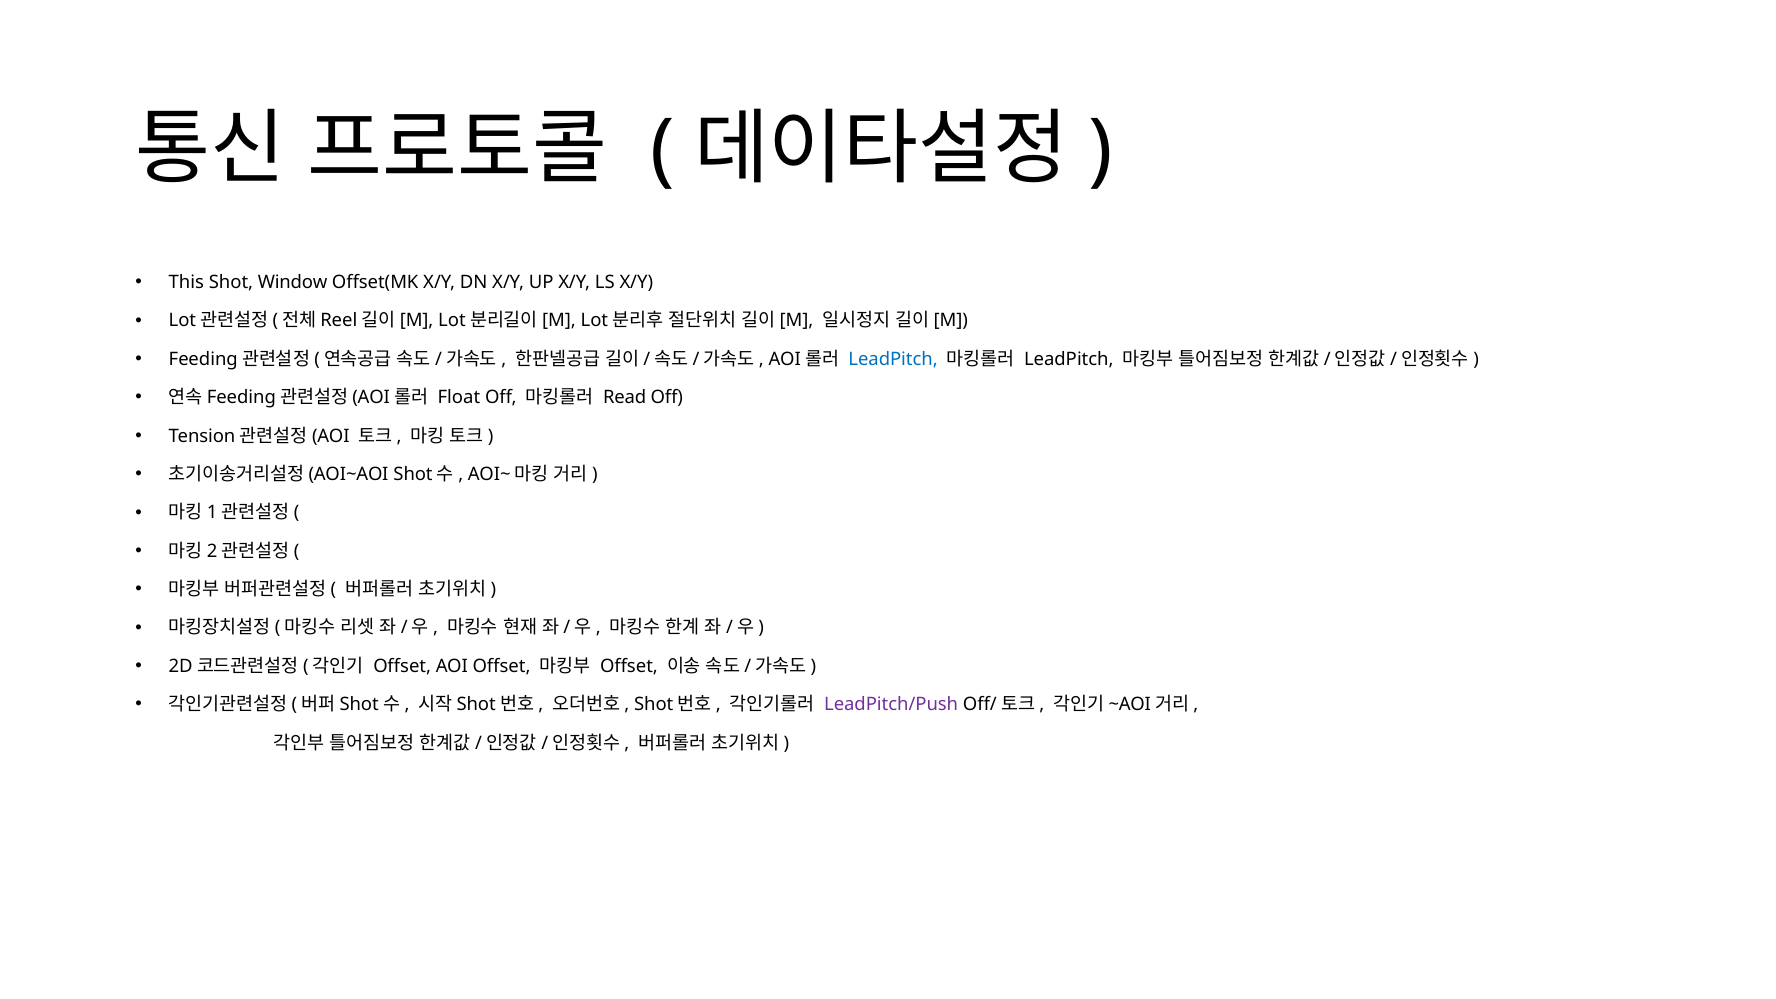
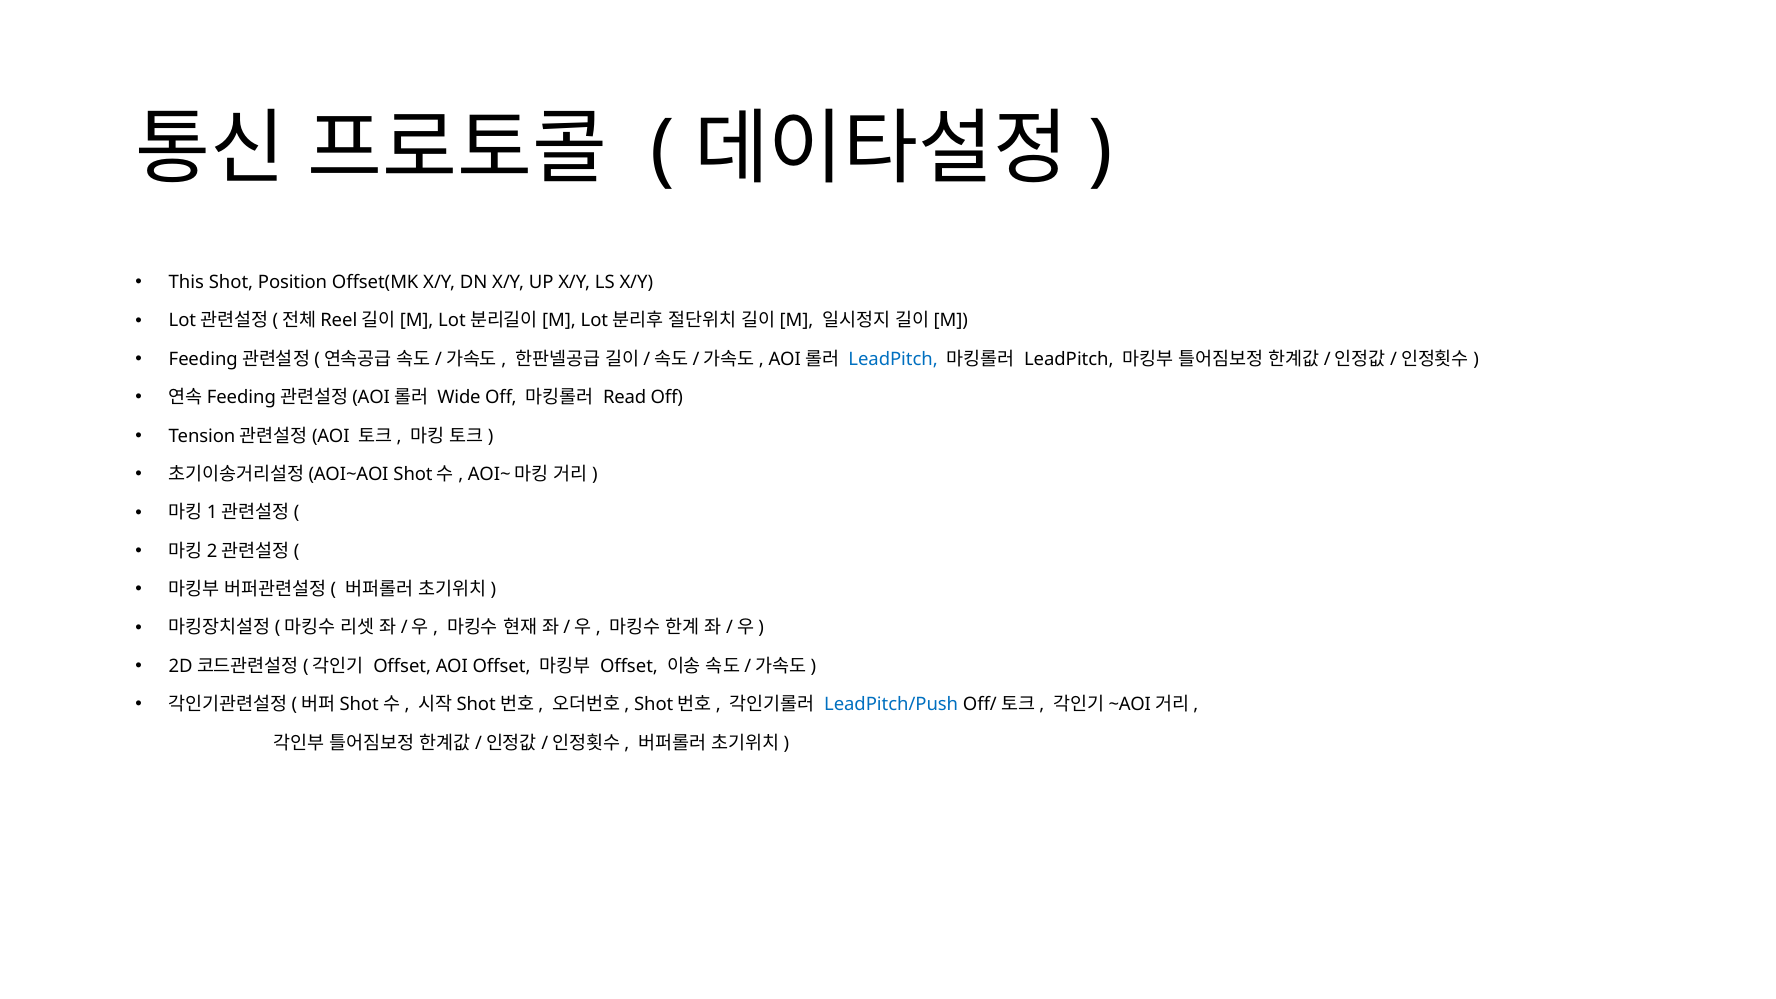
Window: Window -> Position
Float: Float -> Wide
LeadPitch/Push colour: purple -> blue
